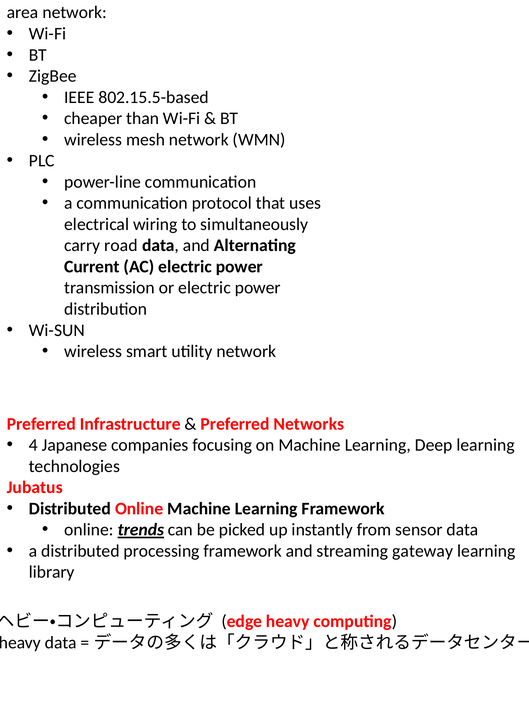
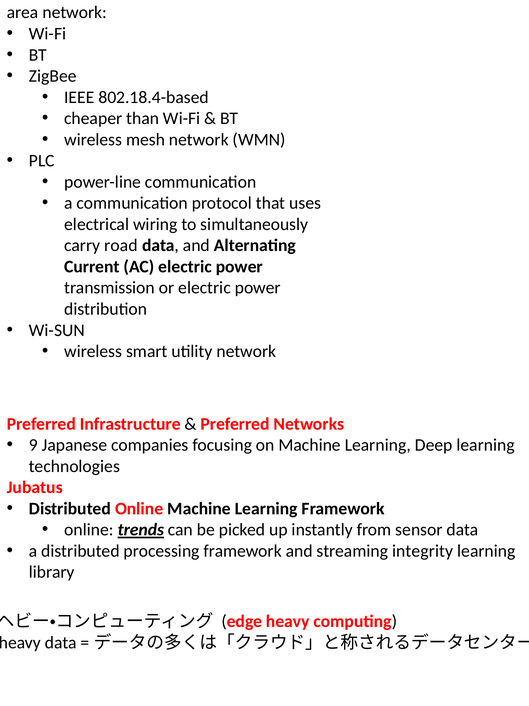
802.15.5-based: 802.15.5-based -> 802.18.4-based
4: 4 -> 9
gateway: gateway -> integrity
